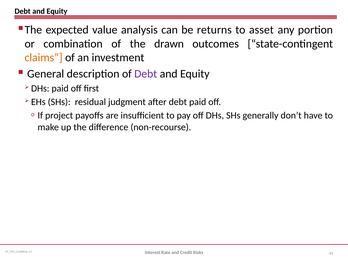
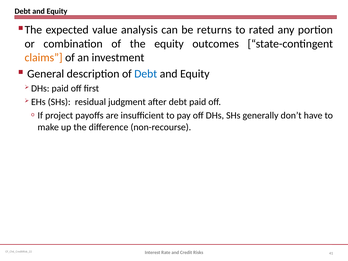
asset: asset -> rated
the drawn: drawn -> equity
Debt at (146, 74) colour: purple -> blue
